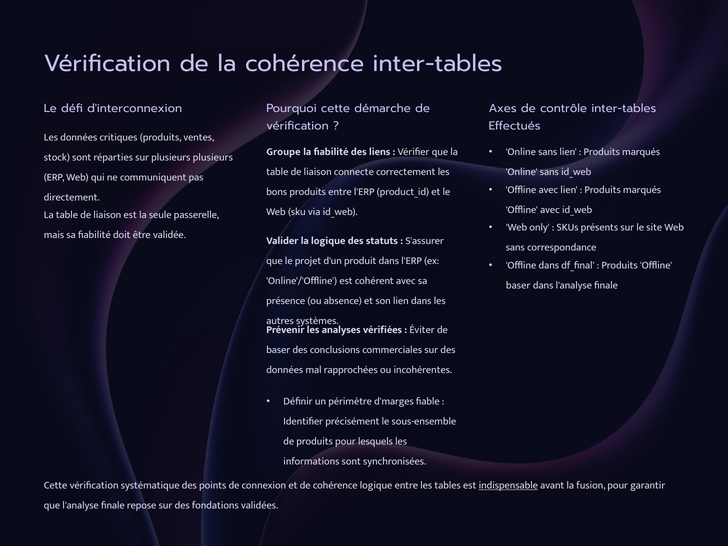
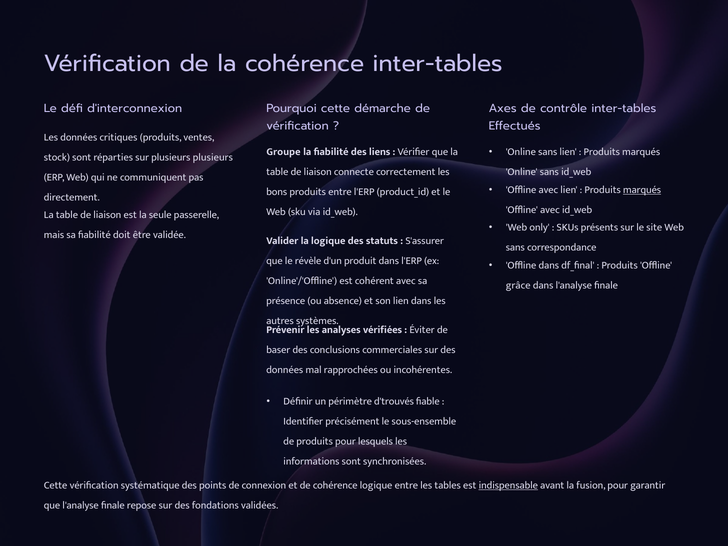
marqués at (642, 190) underline: none -> present
projet: projet -> révèle
baser at (518, 285): baser -> grâce
d'marges: d'marges -> d'trouvés
